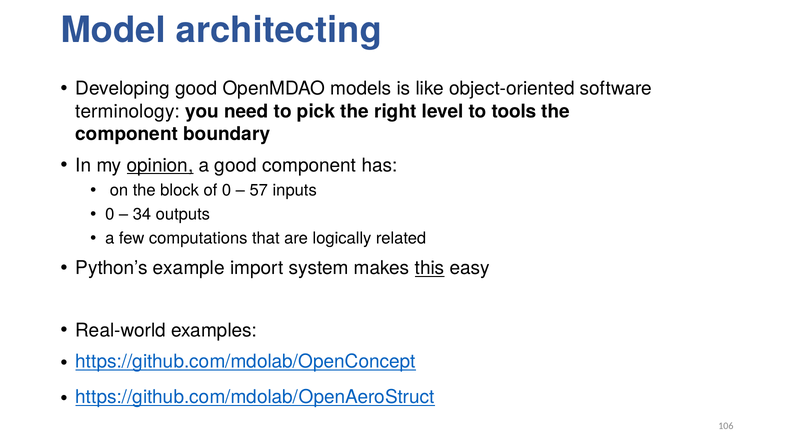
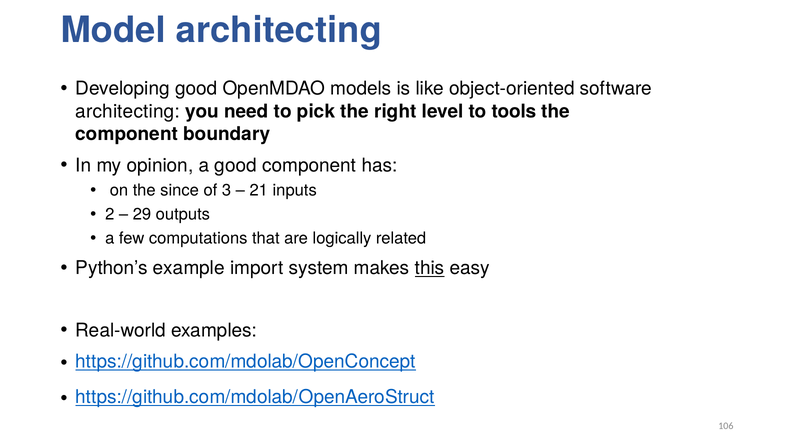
terminology at (128, 112): terminology -> architecting
opinion underline: present -> none
block: block -> since
of 0: 0 -> 3
57: 57 -> 21
0 at (110, 215): 0 -> 2
34: 34 -> 29
